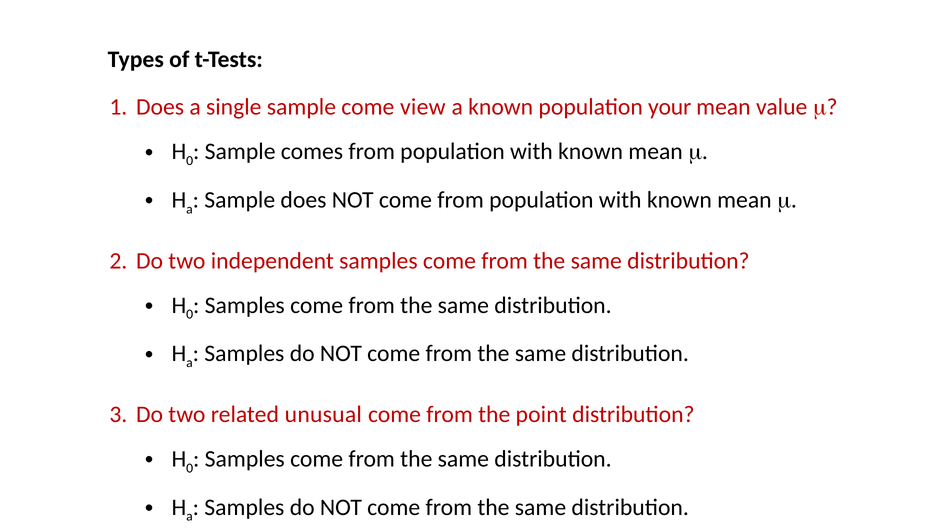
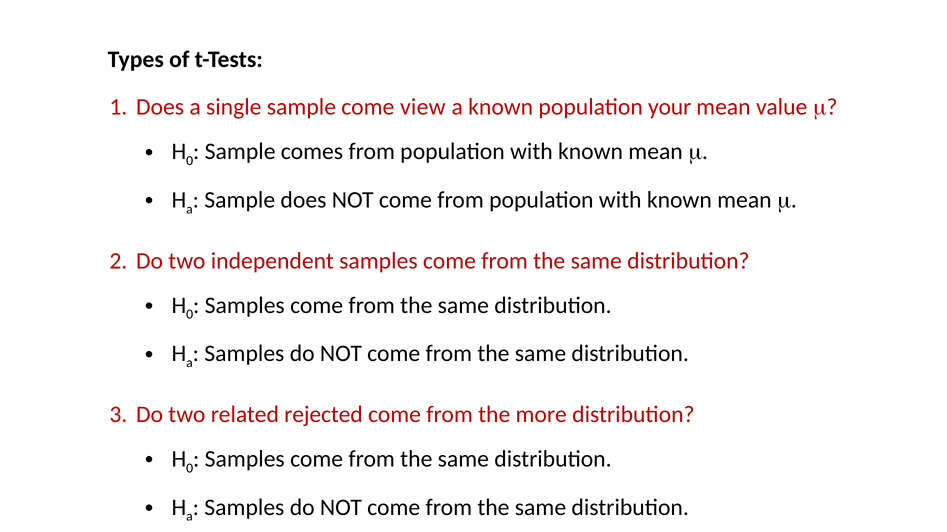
unusual: unusual -> rejected
point: point -> more
